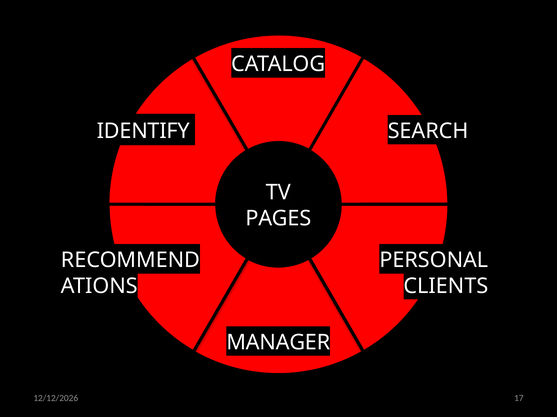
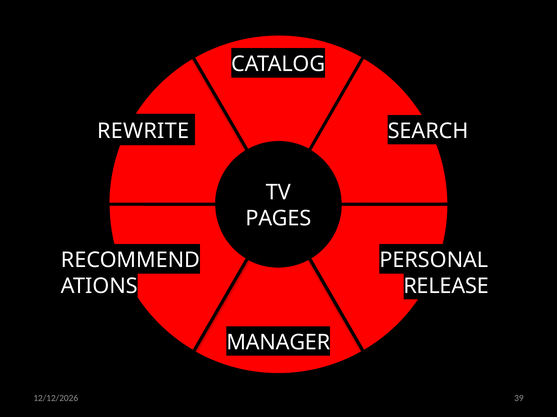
IDENTIFY: IDENTIFY -> REWRITE
CLIENTS: CLIENTS -> RELEASE
17: 17 -> 39
